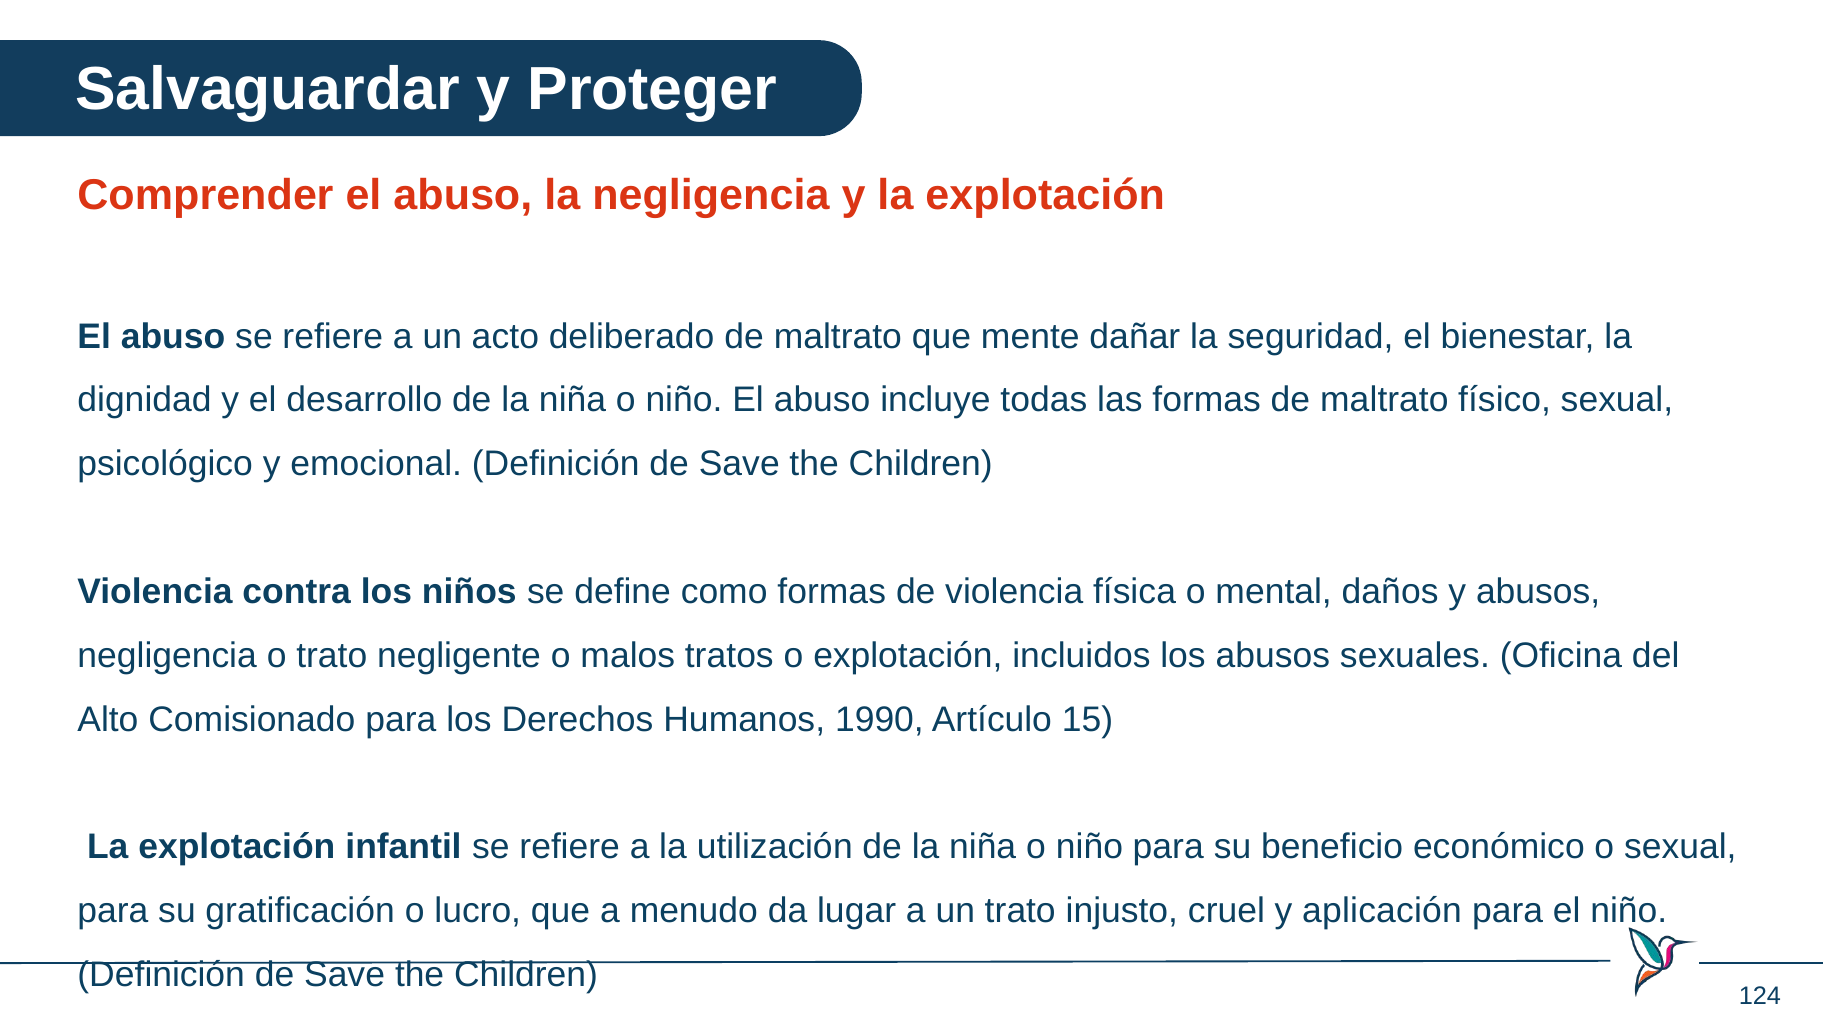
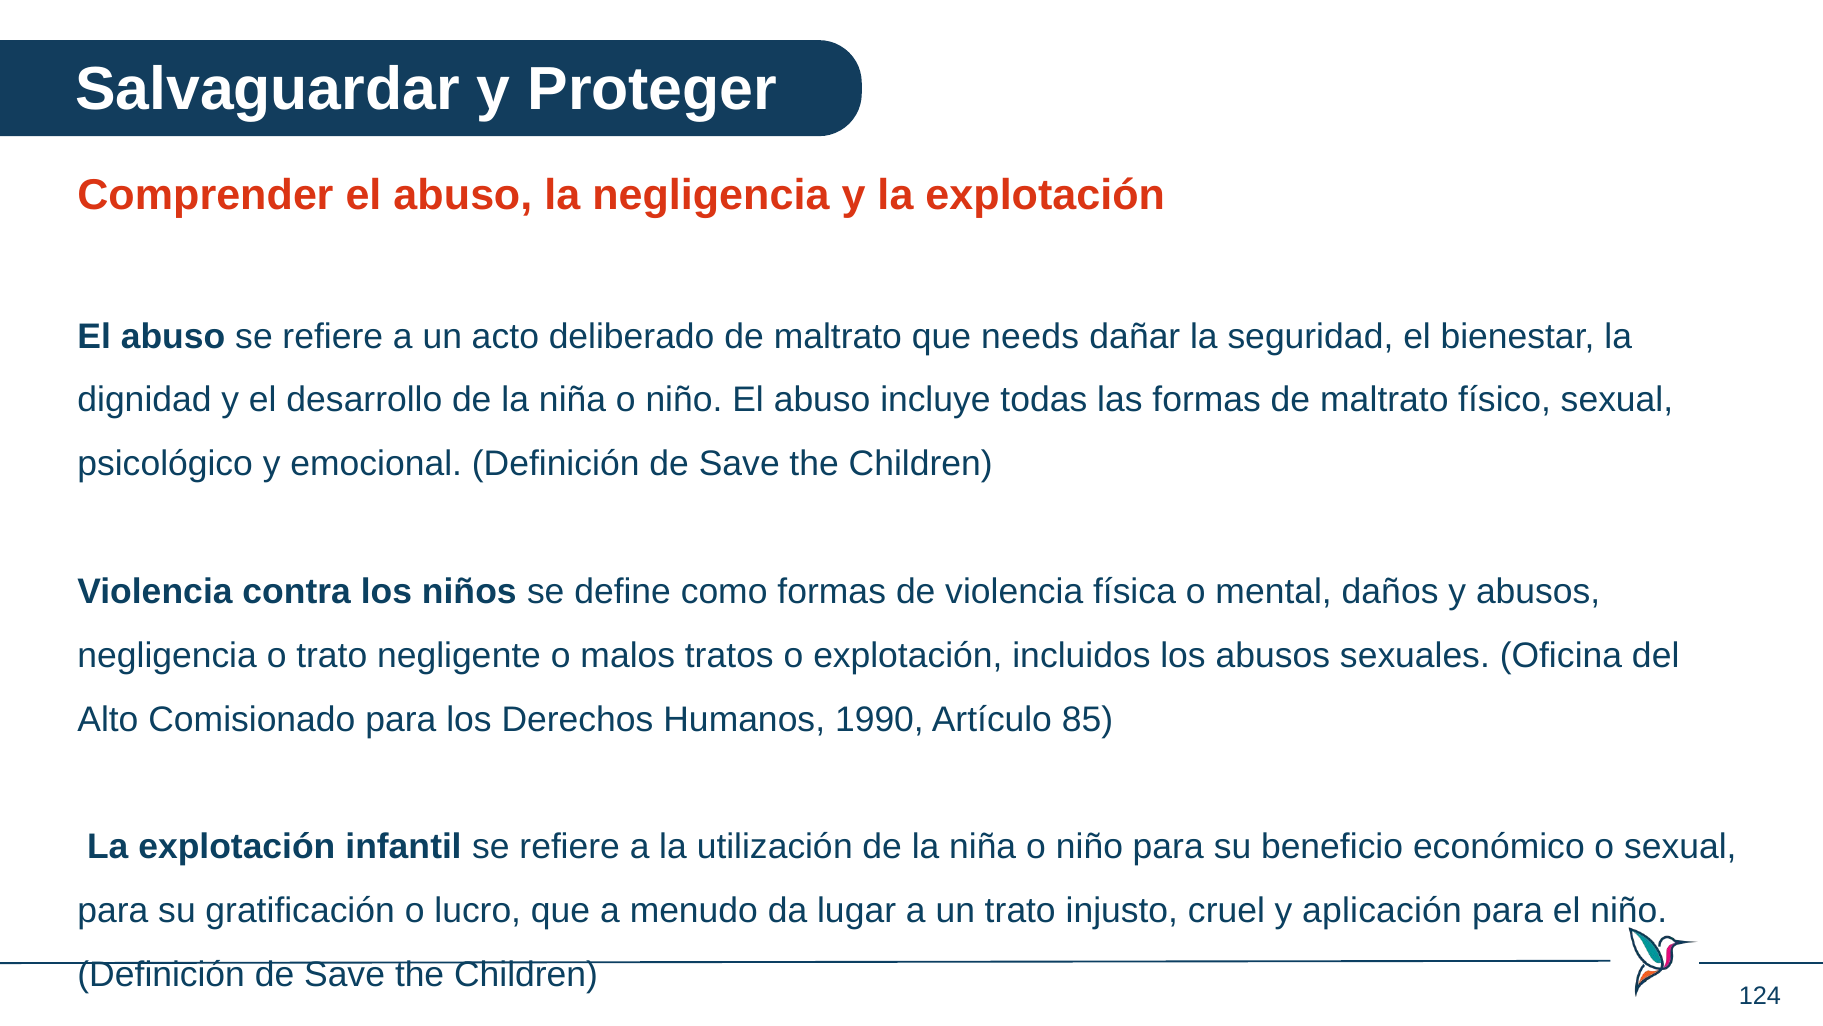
mente: mente -> needs
15: 15 -> 85
